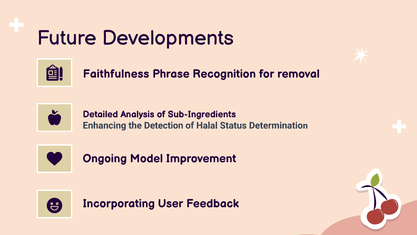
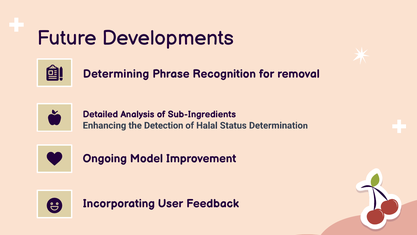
Faithfulness: Faithfulness -> Determining
